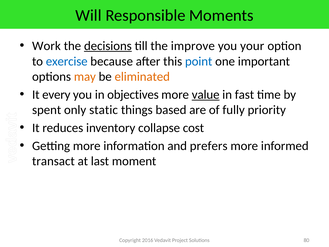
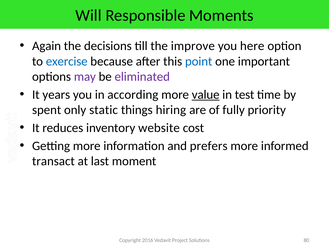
Work: Work -> Again
decisions underline: present -> none
your: your -> here
may colour: orange -> purple
eliminated colour: orange -> purple
every: every -> years
objectives: objectives -> according
fast: fast -> test
based: based -> hiring
collapse: collapse -> website
